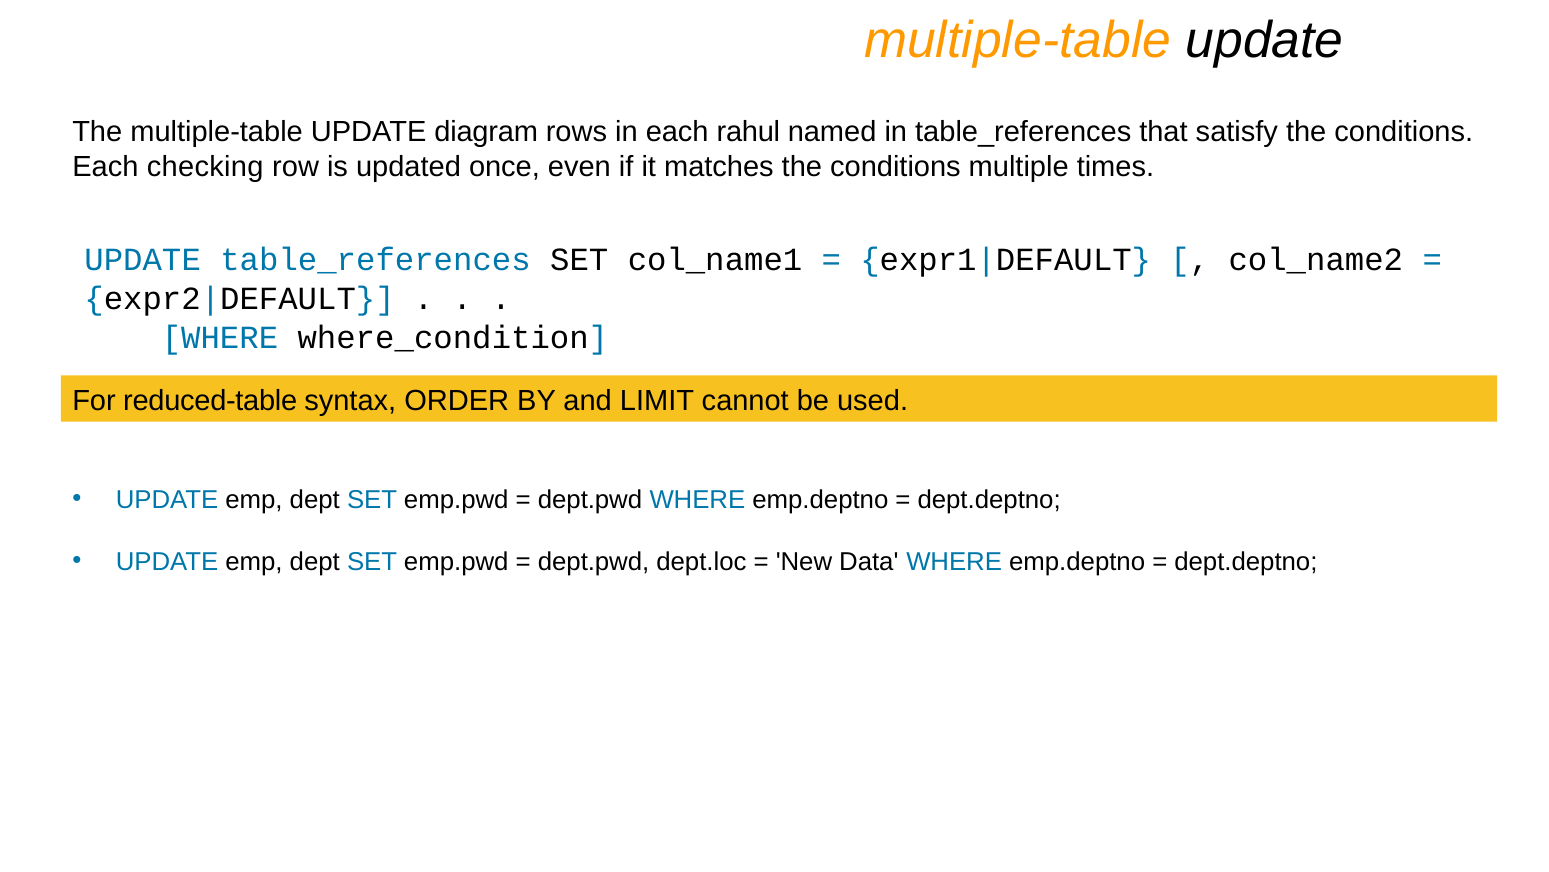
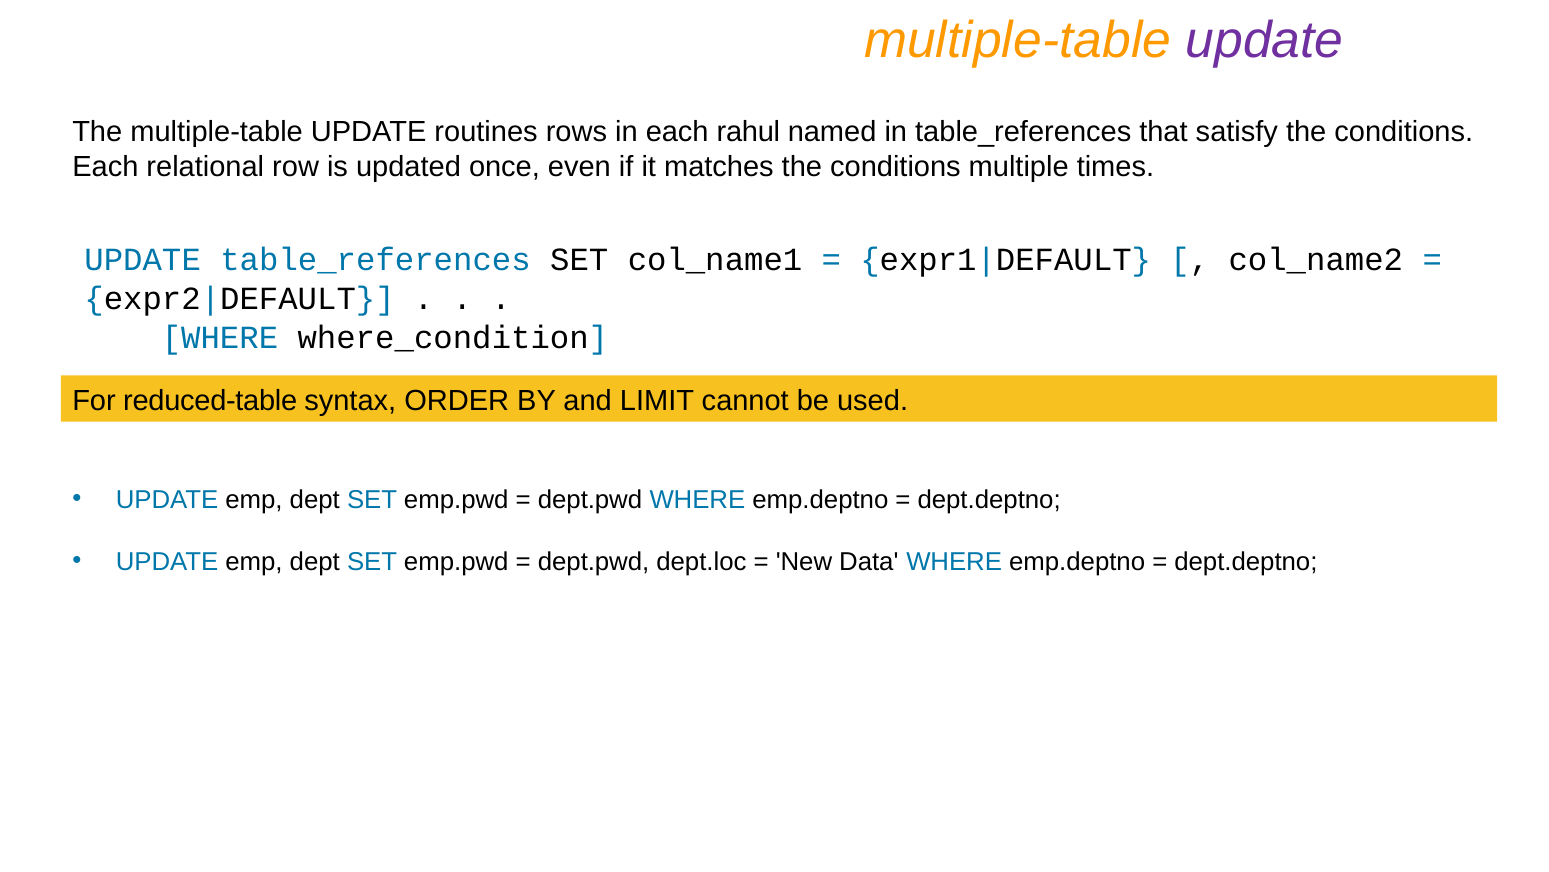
update at (1265, 40) colour: black -> purple
diagram: diagram -> routines
checking: checking -> relational
